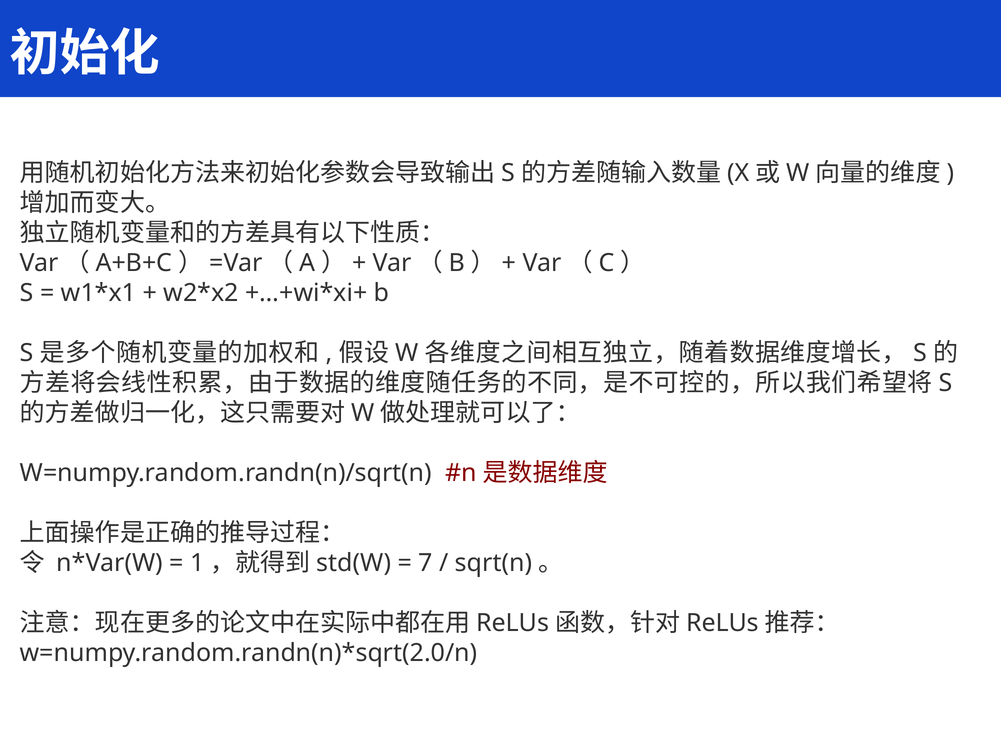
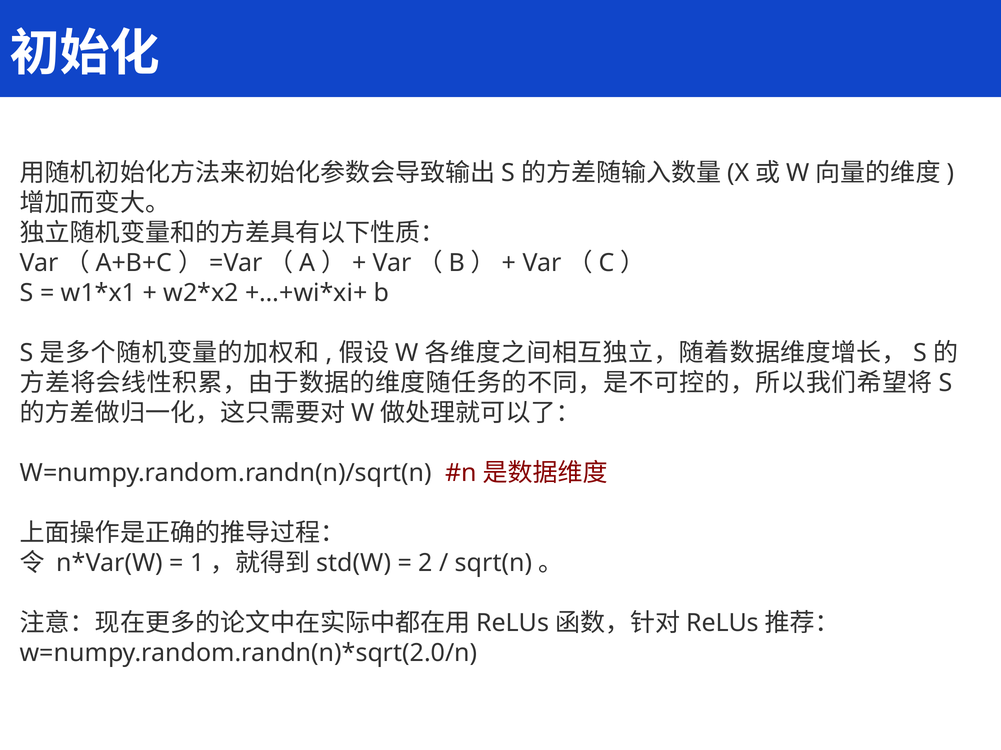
7: 7 -> 2
